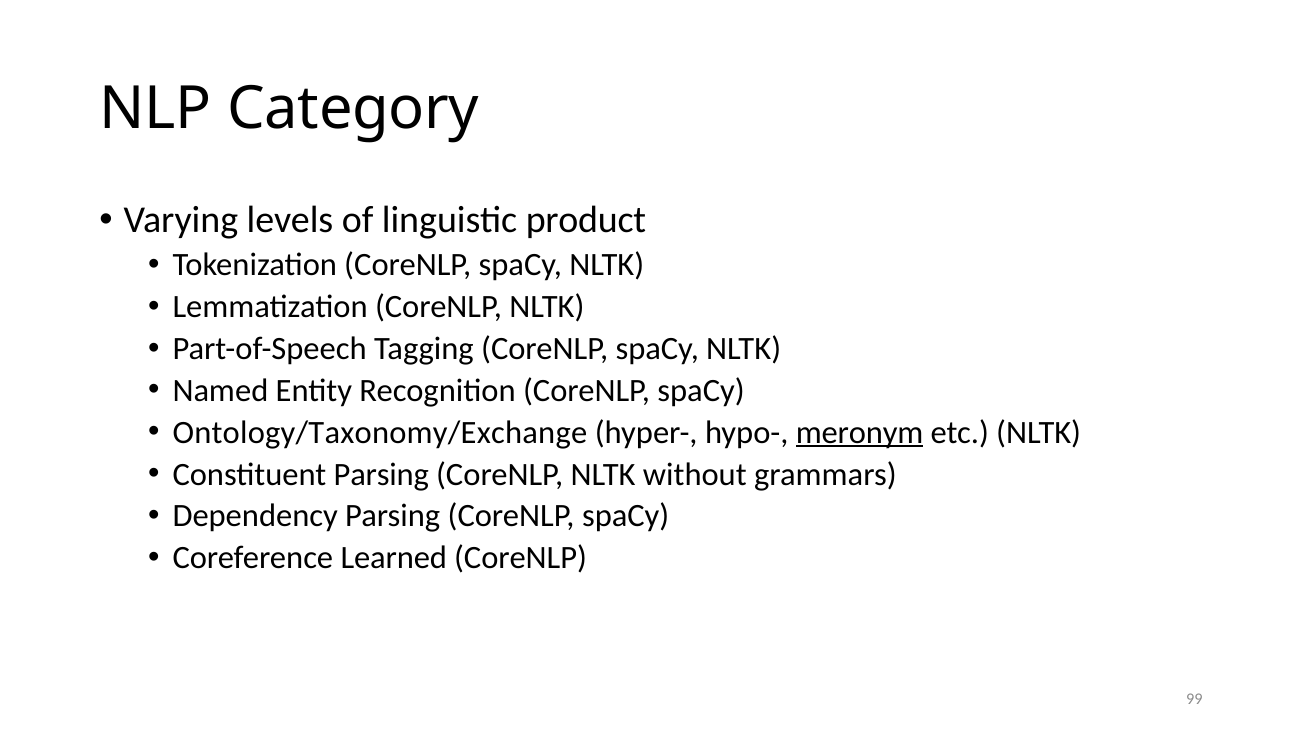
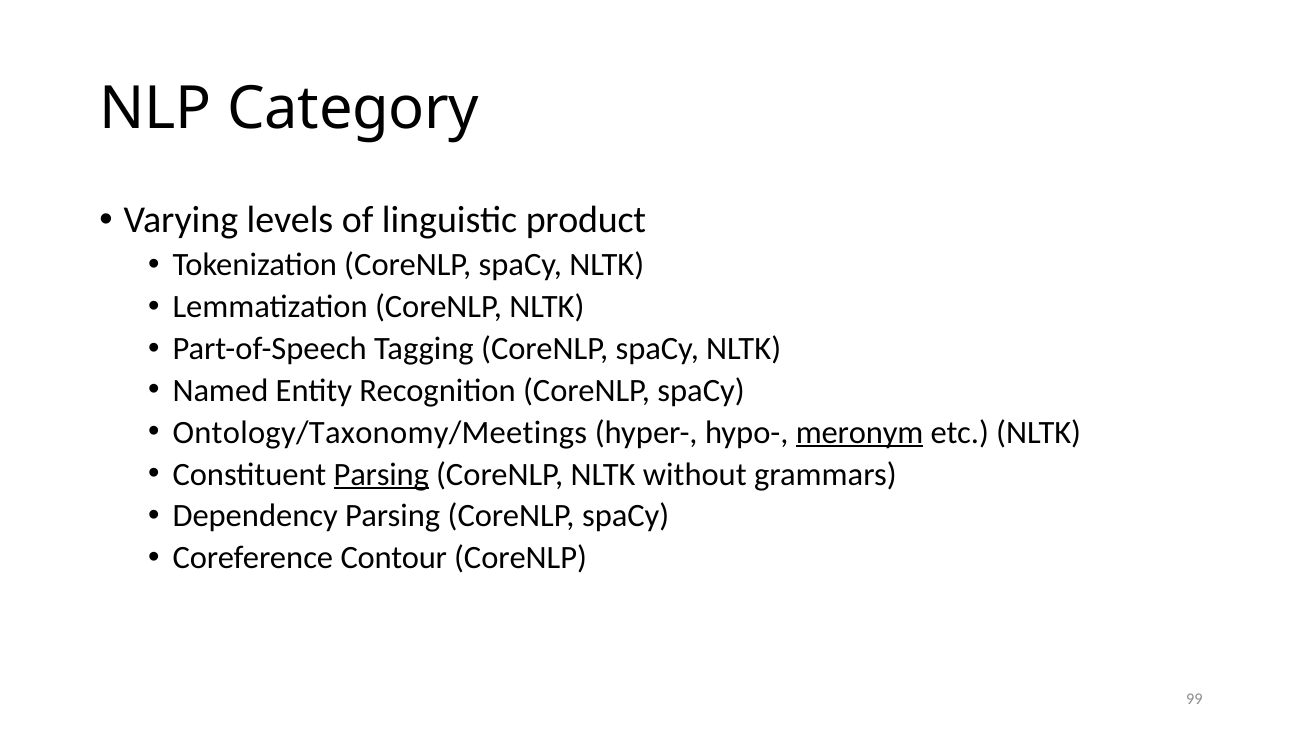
Ontology/Taxonomy/Exchange: Ontology/Taxonomy/Exchange -> Ontology/Taxonomy/Meetings
Parsing at (381, 475) underline: none -> present
Learned: Learned -> Contour
